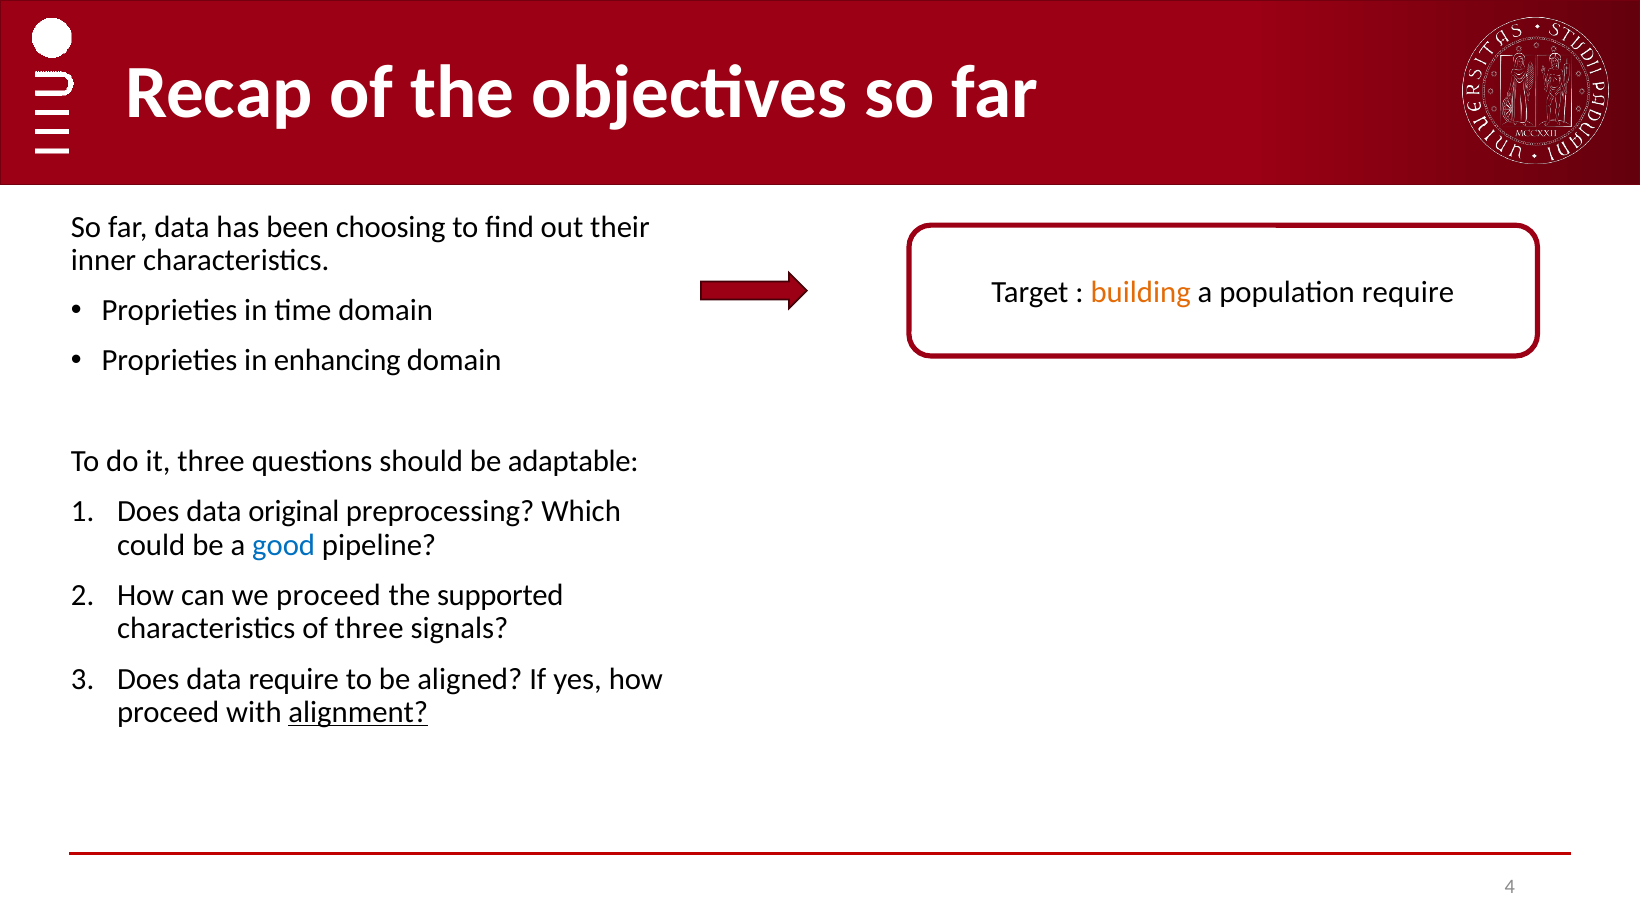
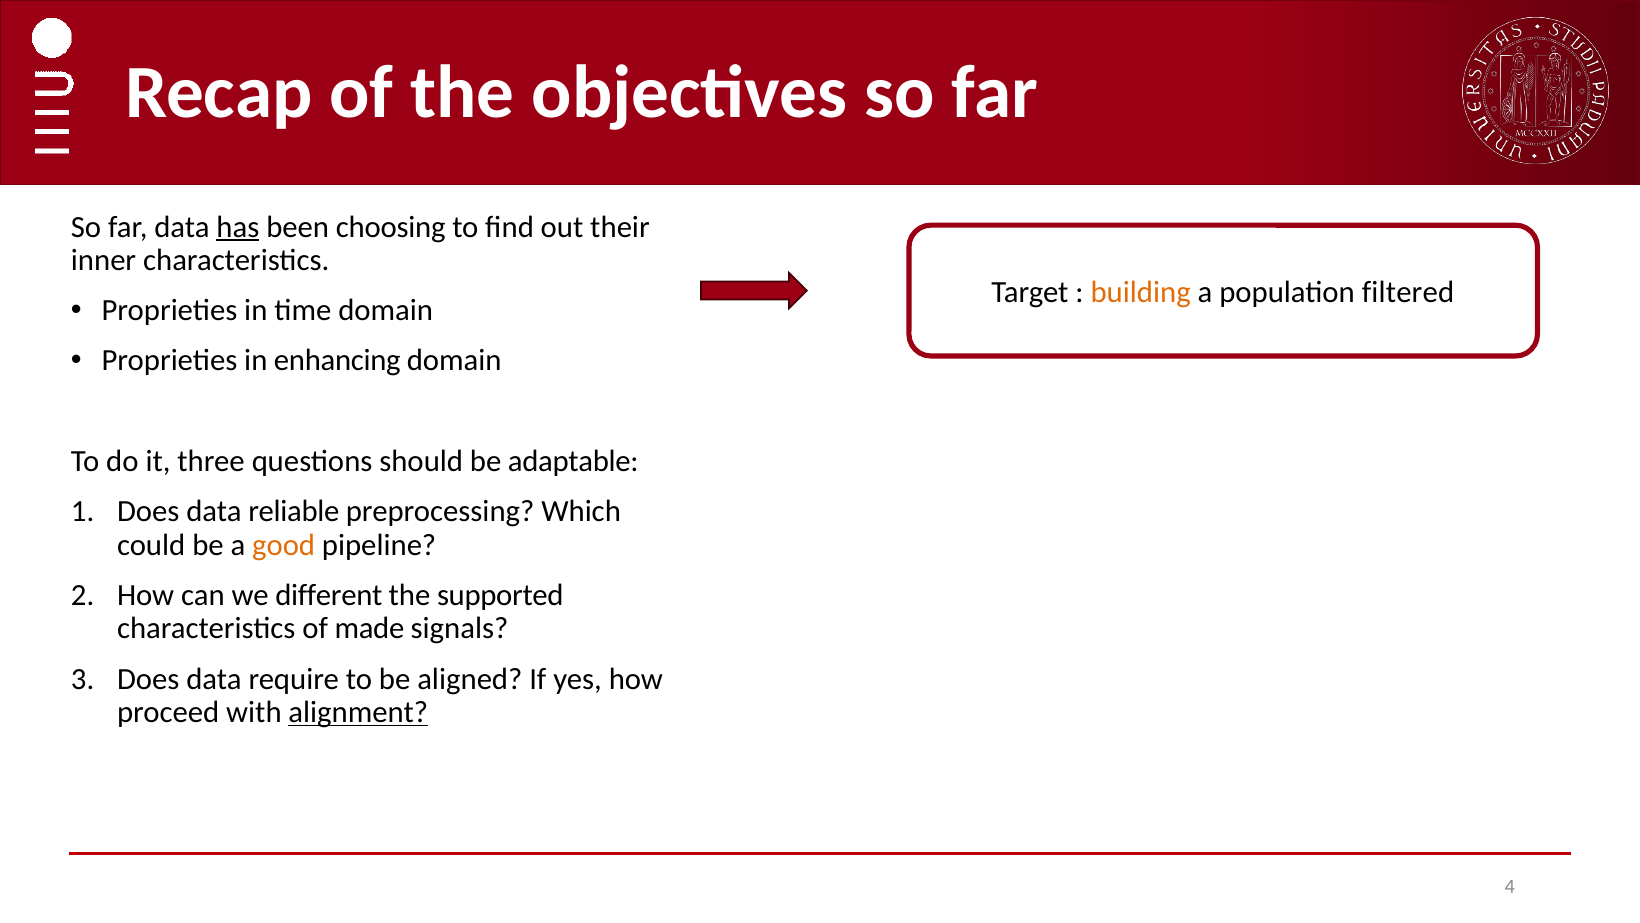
has underline: none -> present
population require: require -> filtered
original: original -> reliable
good colour: blue -> orange
we proceed: proceed -> different
of three: three -> made
